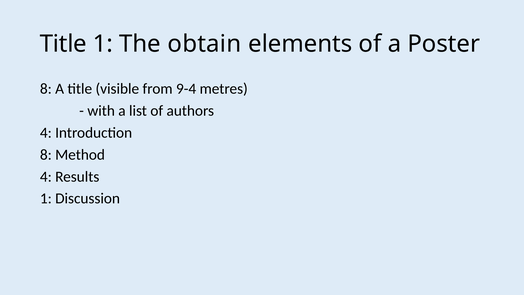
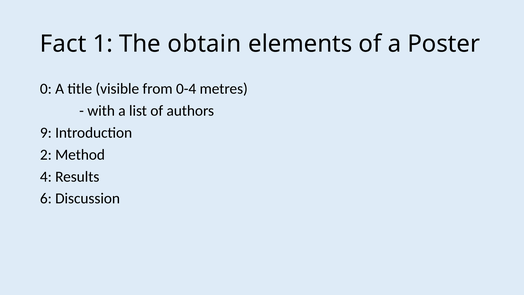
Title at (63, 44): Title -> Fact
8 at (46, 89): 8 -> 0
9-4: 9-4 -> 0-4
4 at (46, 133): 4 -> 9
8 at (46, 155): 8 -> 2
1 at (46, 198): 1 -> 6
